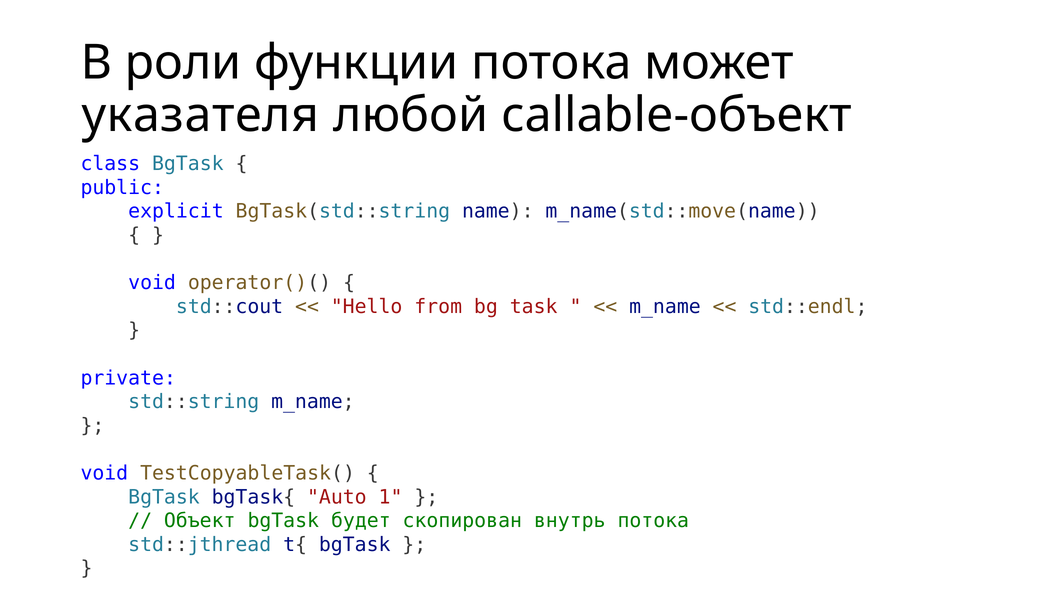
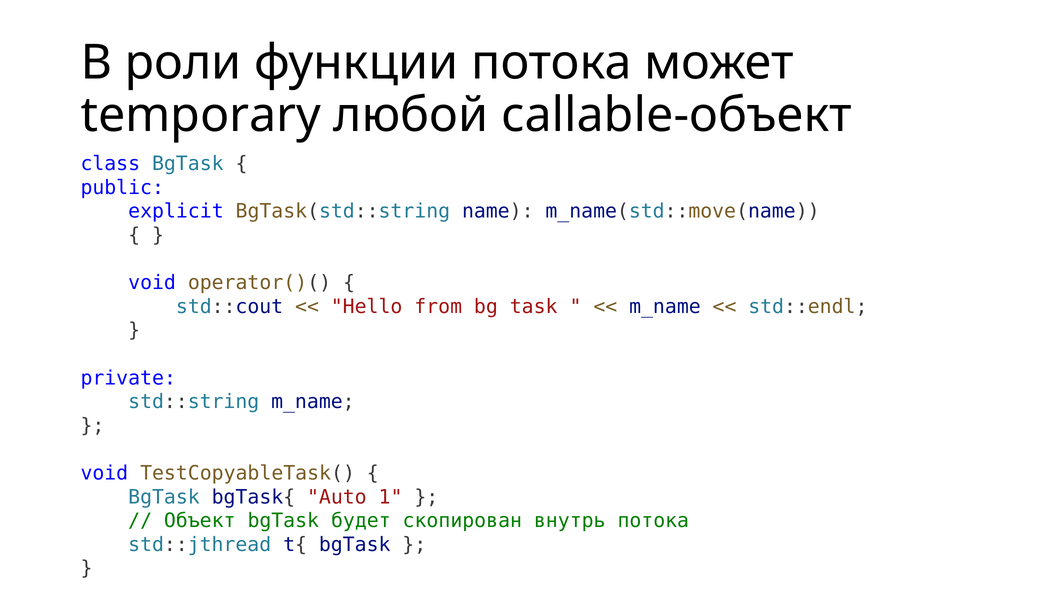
указателя: указателя -> temporary
